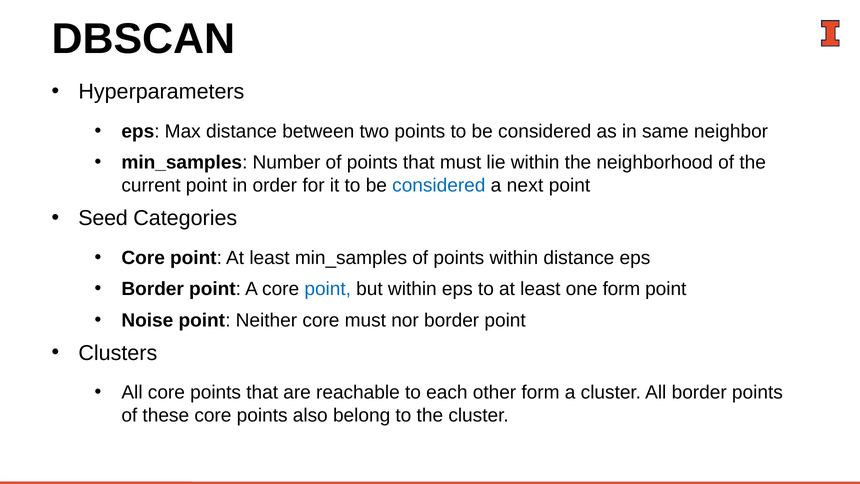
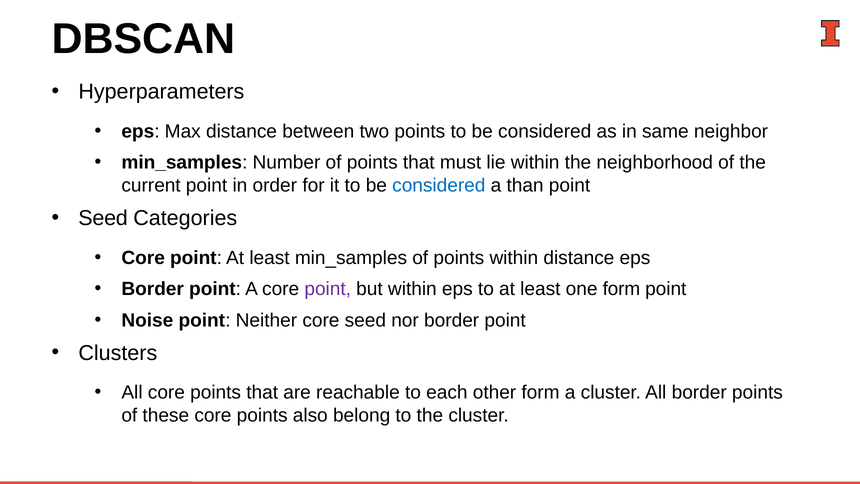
next: next -> than
point at (328, 289) colour: blue -> purple
core must: must -> seed
